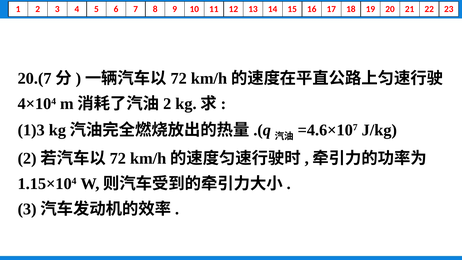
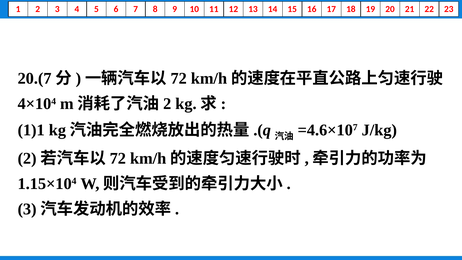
1)3: 1)3 -> 1)1
